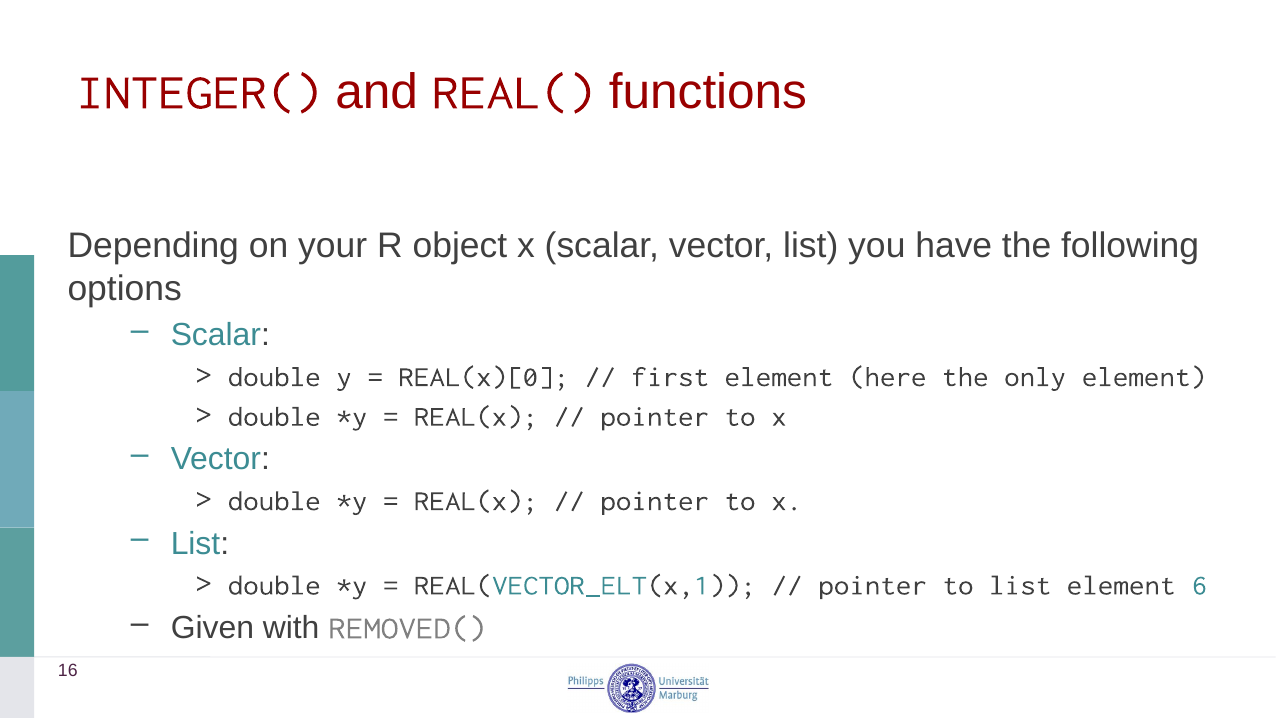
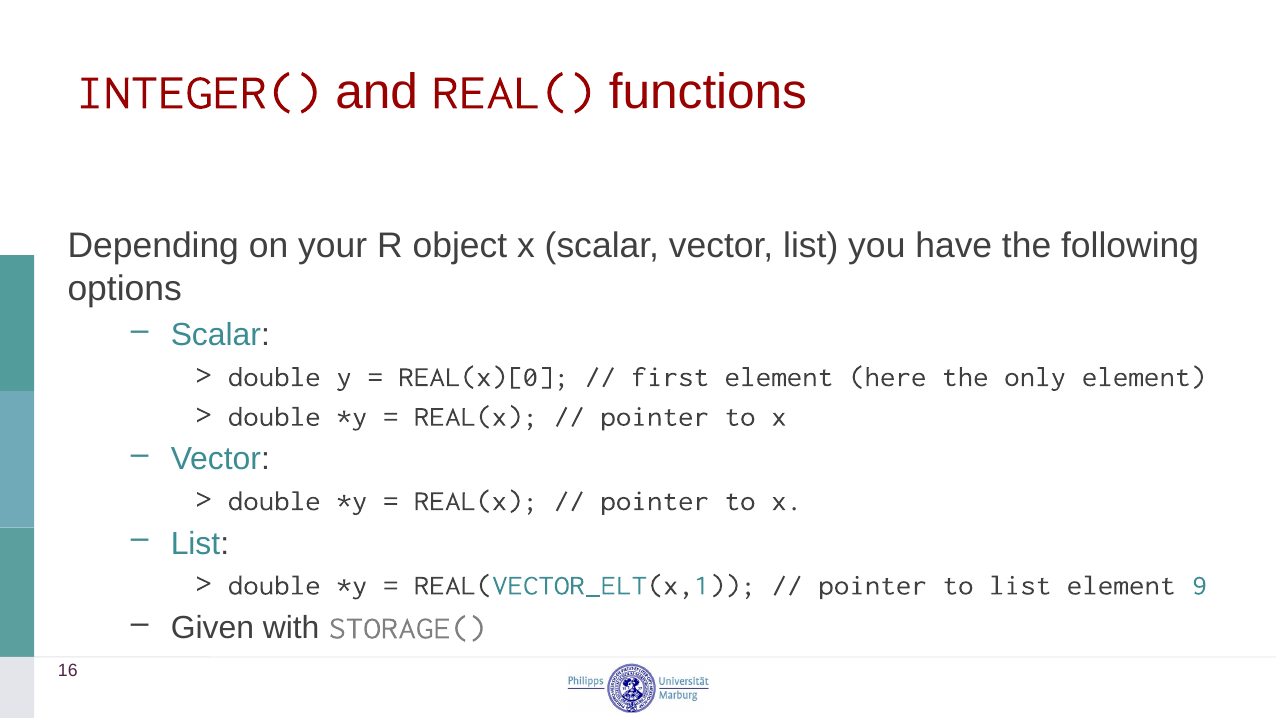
6: 6 -> 9
REMOVED(: REMOVED( -> STORAGE(
